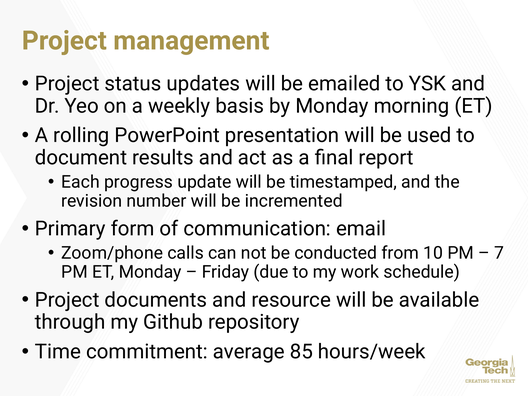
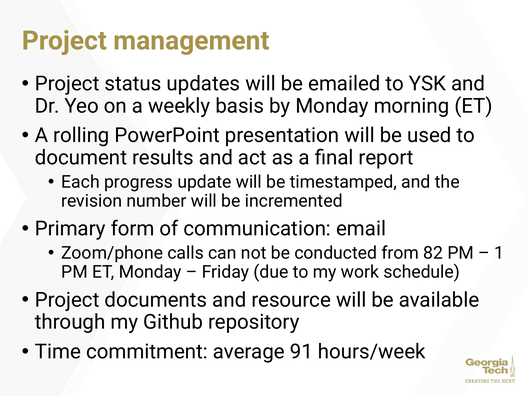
10: 10 -> 82
7: 7 -> 1
85: 85 -> 91
